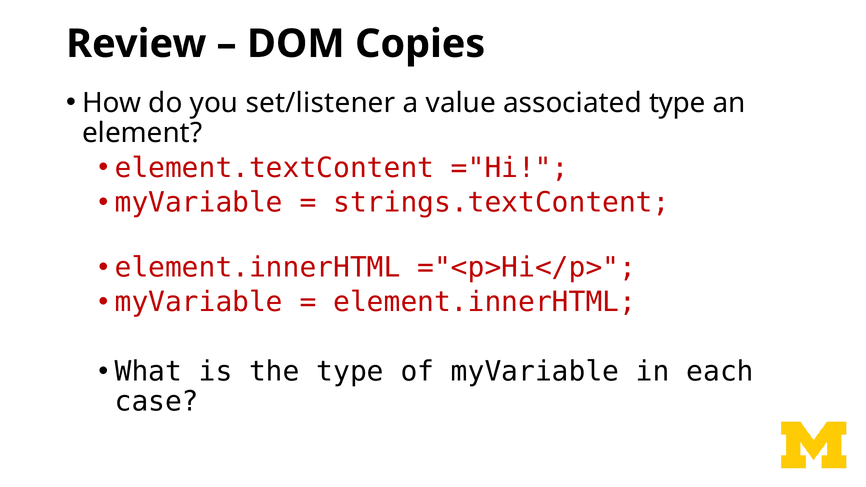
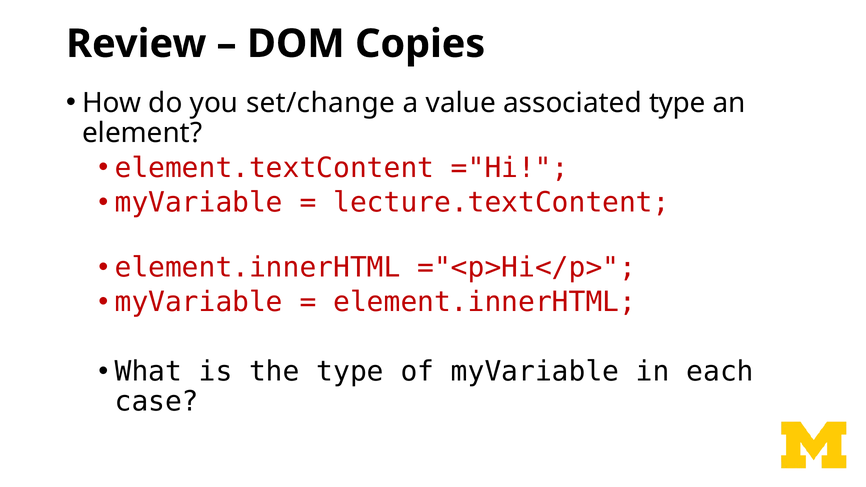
set/listener: set/listener -> set/change
strings.textContent: strings.textContent -> lecture.textContent
